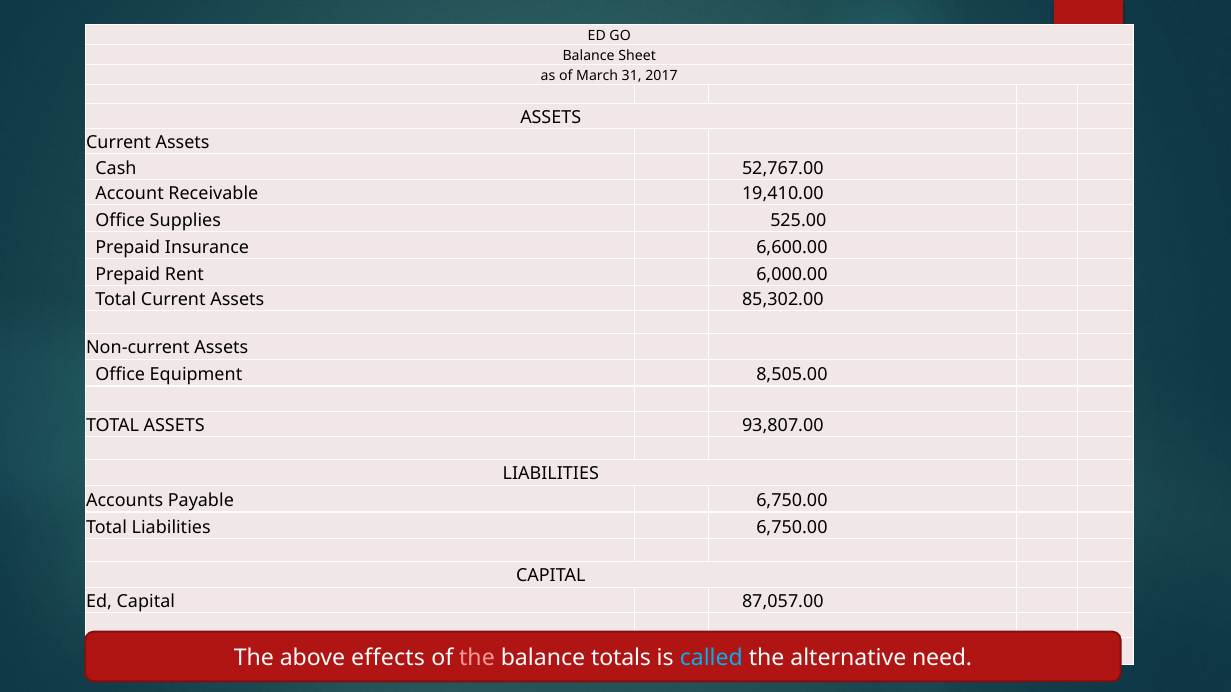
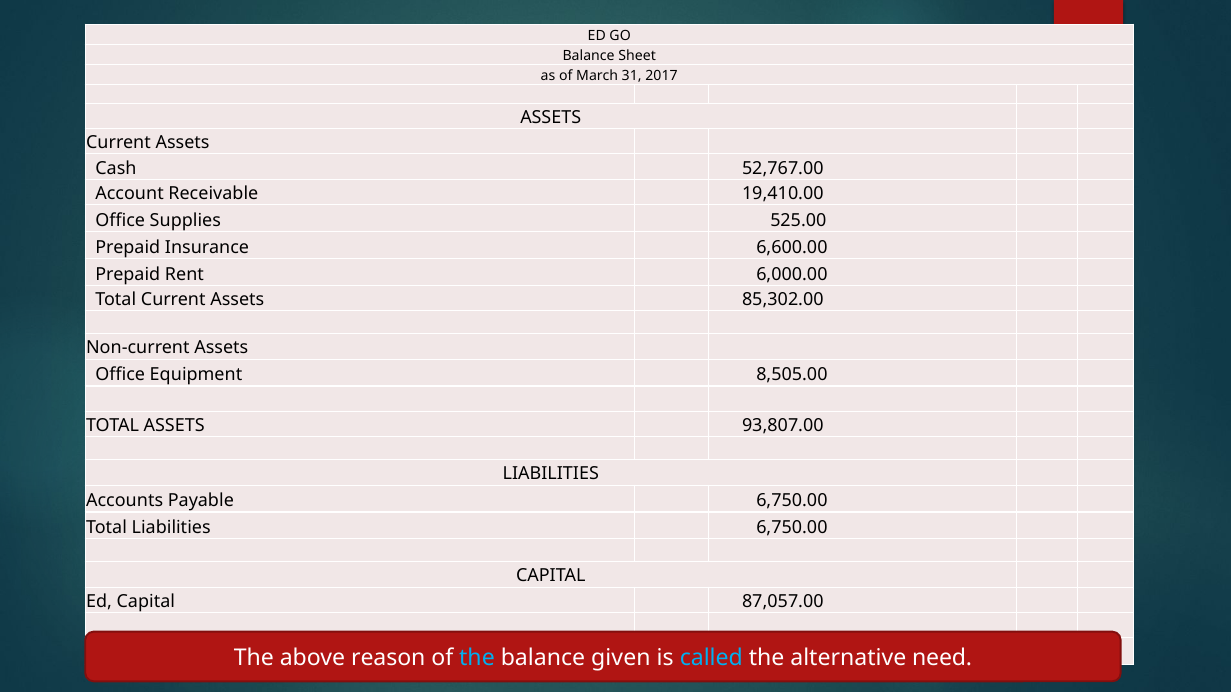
effects: effects -> reason
the at (477, 658) colour: pink -> light blue
totals: totals -> given
